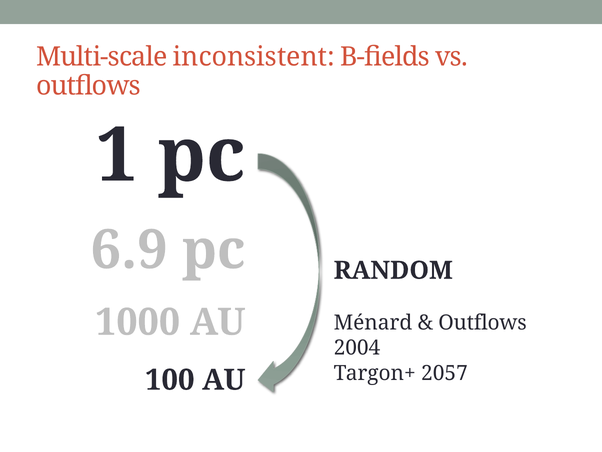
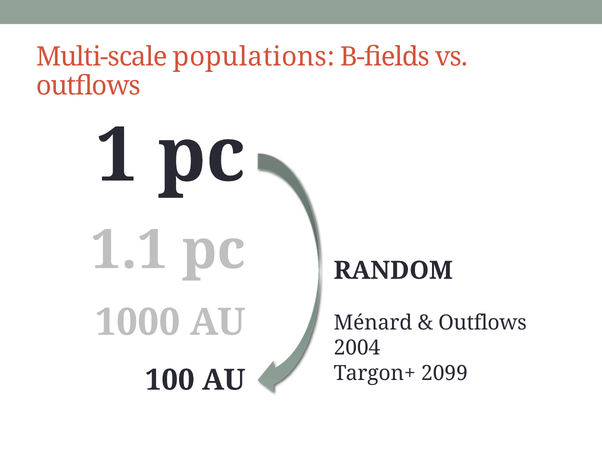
inconsistent: inconsistent -> populations
6.9: 6.9 -> 1.1
2057: 2057 -> 2099
